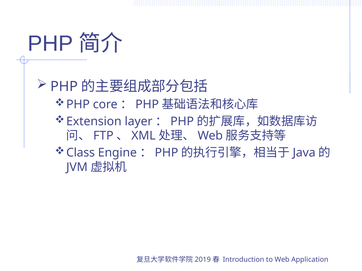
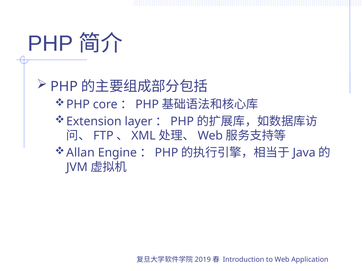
Class: Class -> Allan
